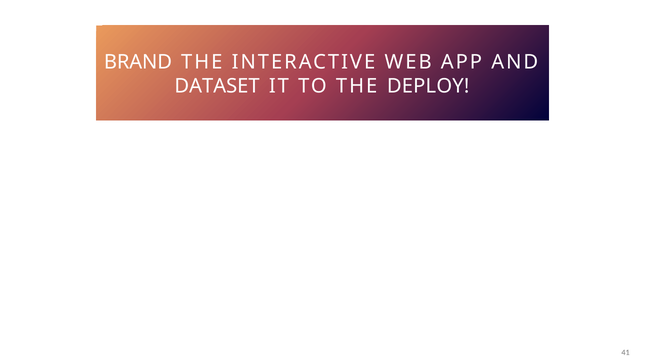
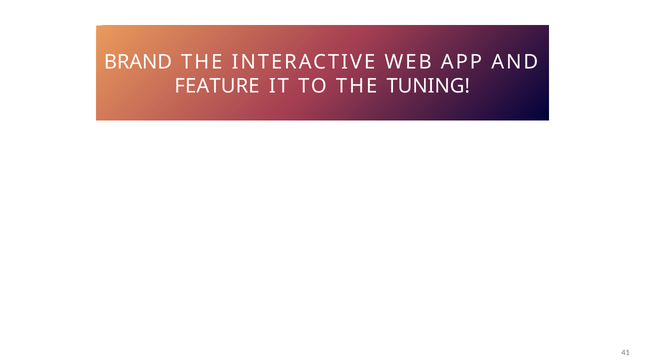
DATASET: DATASET -> FEATURE
DEPLOY: DEPLOY -> TUNING
